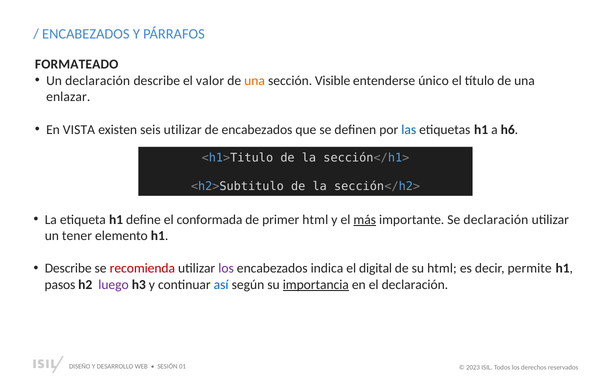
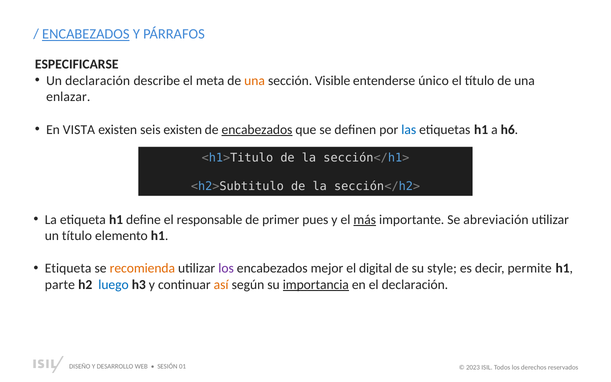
ENCABEZADOS at (86, 34) underline: none -> present
FORMATEADO: FORMATEADO -> ESPECIFICARSE
valor: valor -> meta
seis utilizar: utilizar -> existen
encabezados at (257, 129) underline: none -> present
conformada: conformada -> responsable
primer html: html -> pues
Se declaración: declaración -> abreviación
un tener: tener -> título
Describe at (68, 268): Describe -> Etiqueta
recomienda colour: red -> orange
indica: indica -> mejor
su html: html -> style
pasos: pasos -> parte
luego colour: purple -> blue
así colour: blue -> orange
